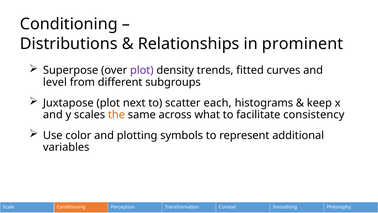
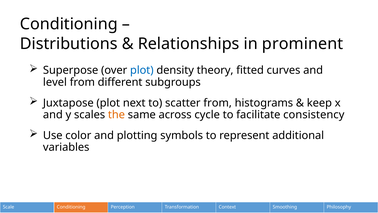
plot at (142, 70) colour: purple -> blue
trends: trends -> theory
scatter each: each -> from
what: what -> cycle
